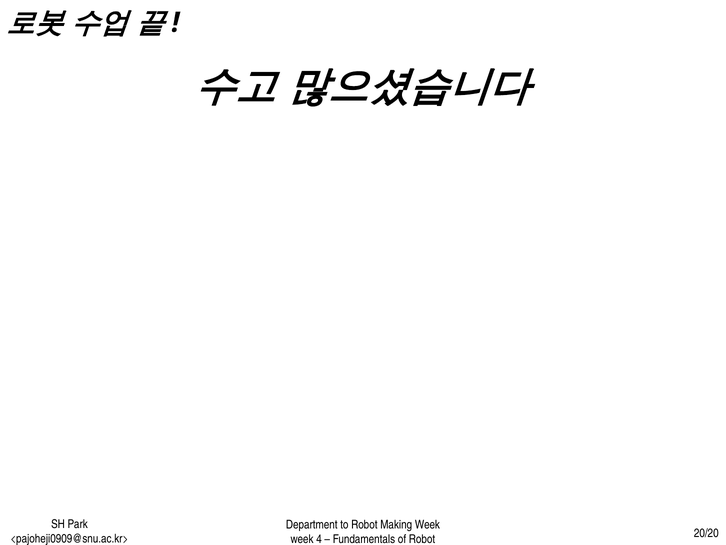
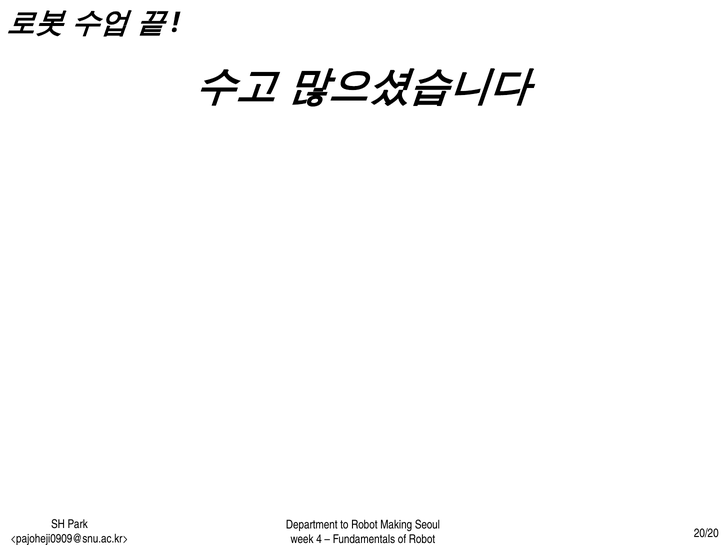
Making Week: Week -> Seoul
